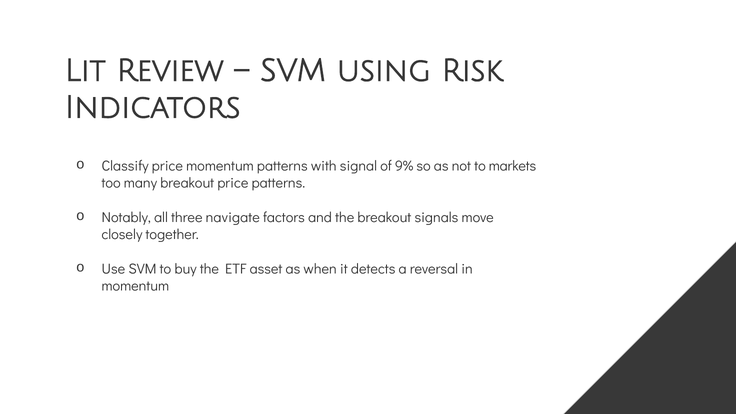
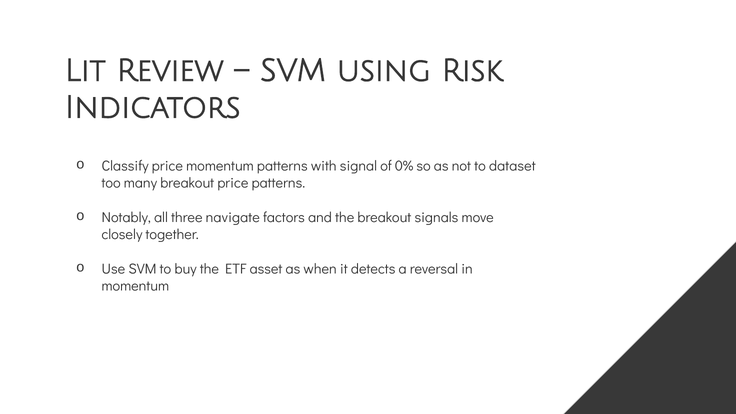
9%: 9% -> 0%
markets: markets -> dataset
